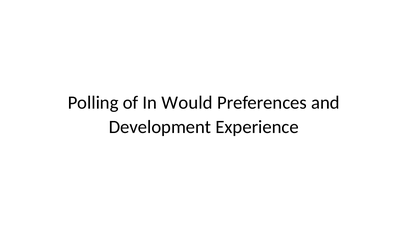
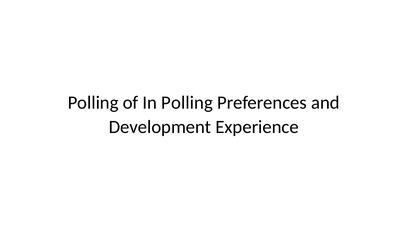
In Would: Would -> Polling
